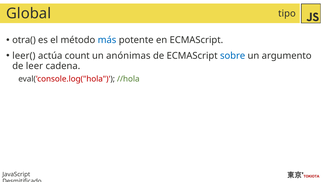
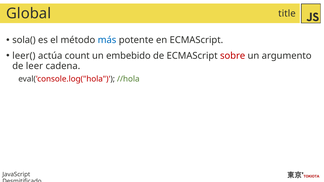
tipo: tipo -> title
otra(: otra( -> sola(
anónimas: anónimas -> embebido
sobre colour: blue -> red
